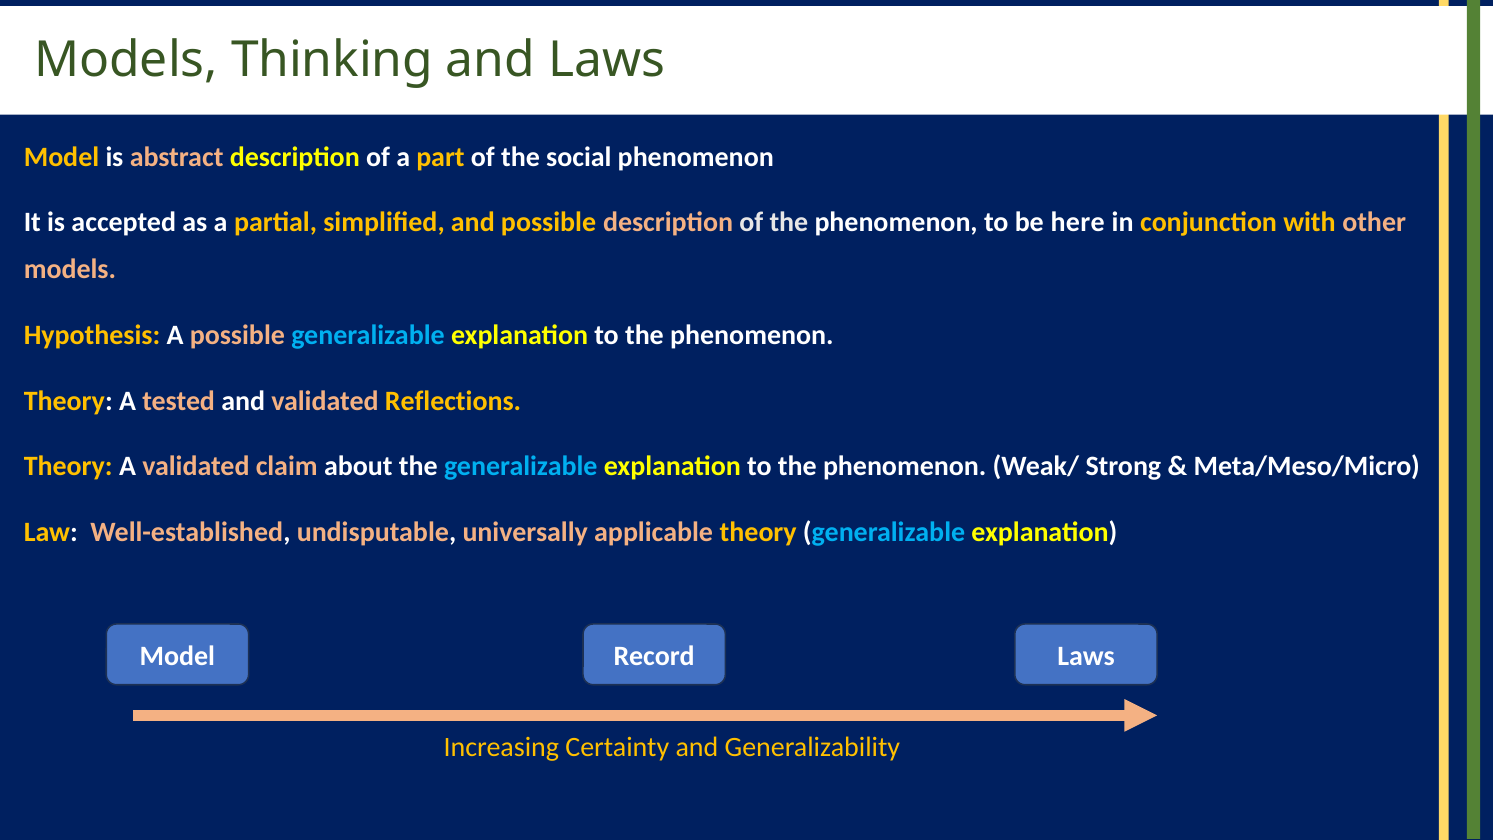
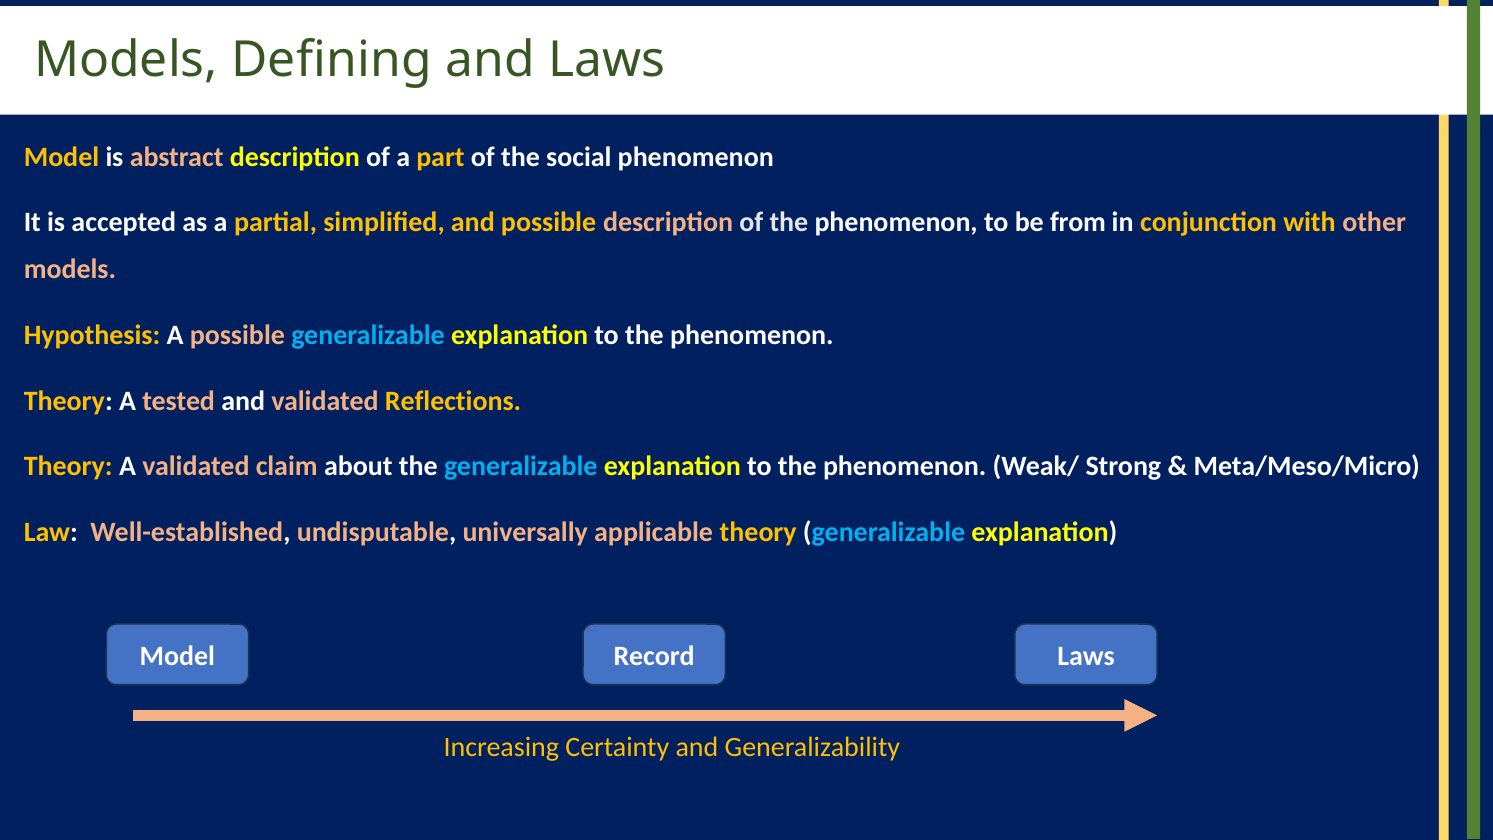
Thinking: Thinking -> Defining
here: here -> from
